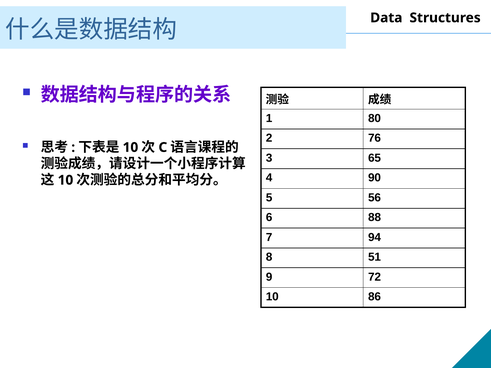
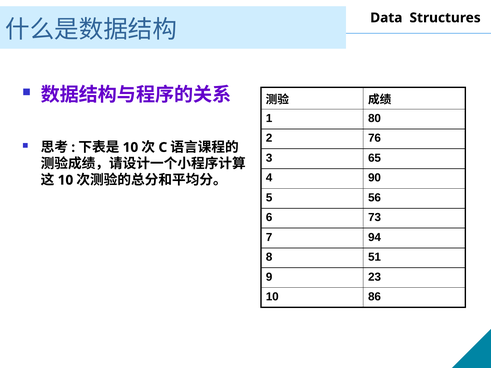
88: 88 -> 73
72: 72 -> 23
